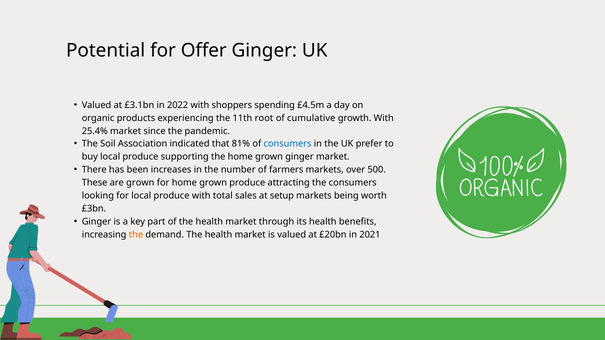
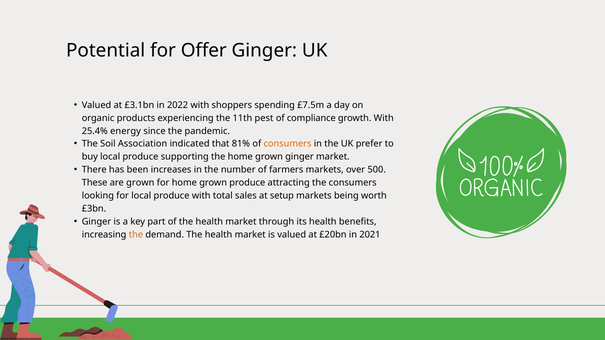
£4.5m: £4.5m -> £7.5m
root: root -> pest
cumulative: cumulative -> compliance
25.4% market: market -> energy
consumers at (288, 144) colour: blue -> orange
